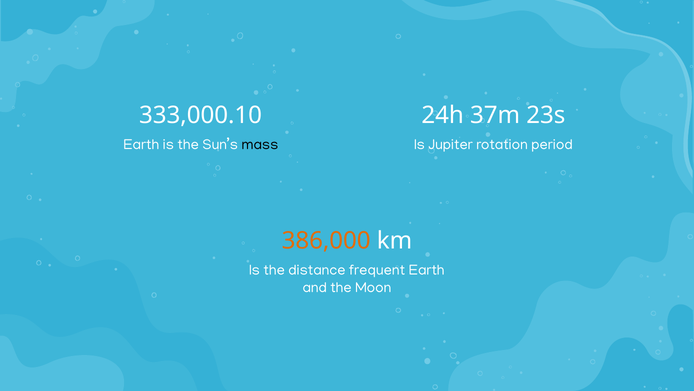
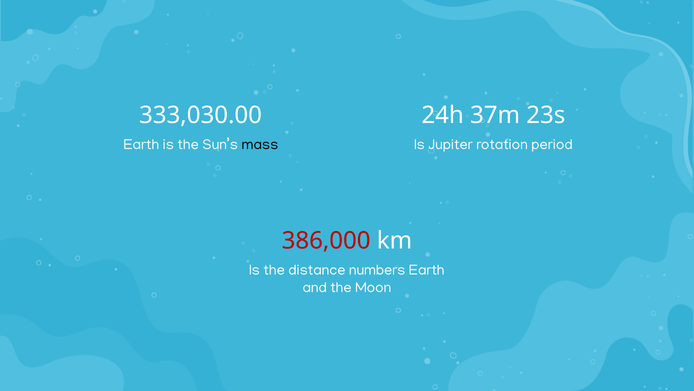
333,000.10: 333,000.10 -> 333,030.00
386,000 colour: orange -> red
frequent: frequent -> numbers
